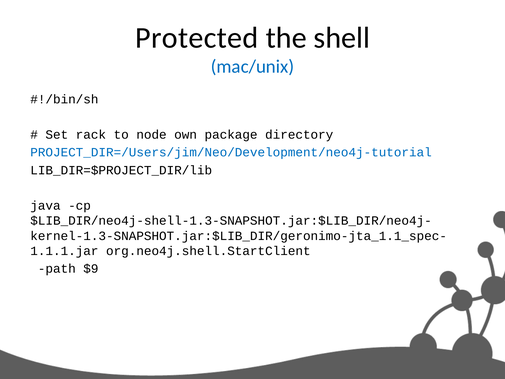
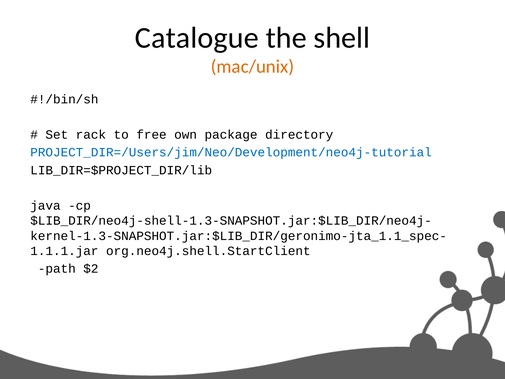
Protected: Protected -> Catalogue
mac/unix colour: blue -> orange
node: node -> free
$9: $9 -> $2
